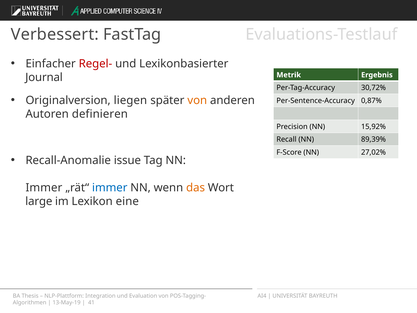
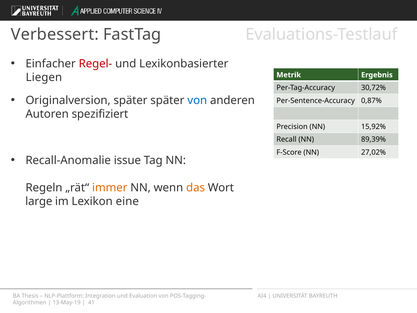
Journal: Journal -> Liegen
Originalversion liegen: liegen -> später
von at (197, 100) colour: orange -> blue
definieren: definieren -> spezifiziert
Immer at (44, 188): Immer -> Regeln
immer at (110, 188) colour: blue -> orange
